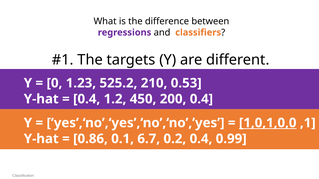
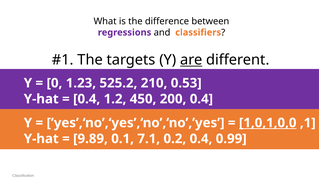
are underline: none -> present
0.86: 0.86 -> 9.89
6.7: 6.7 -> 7.1
